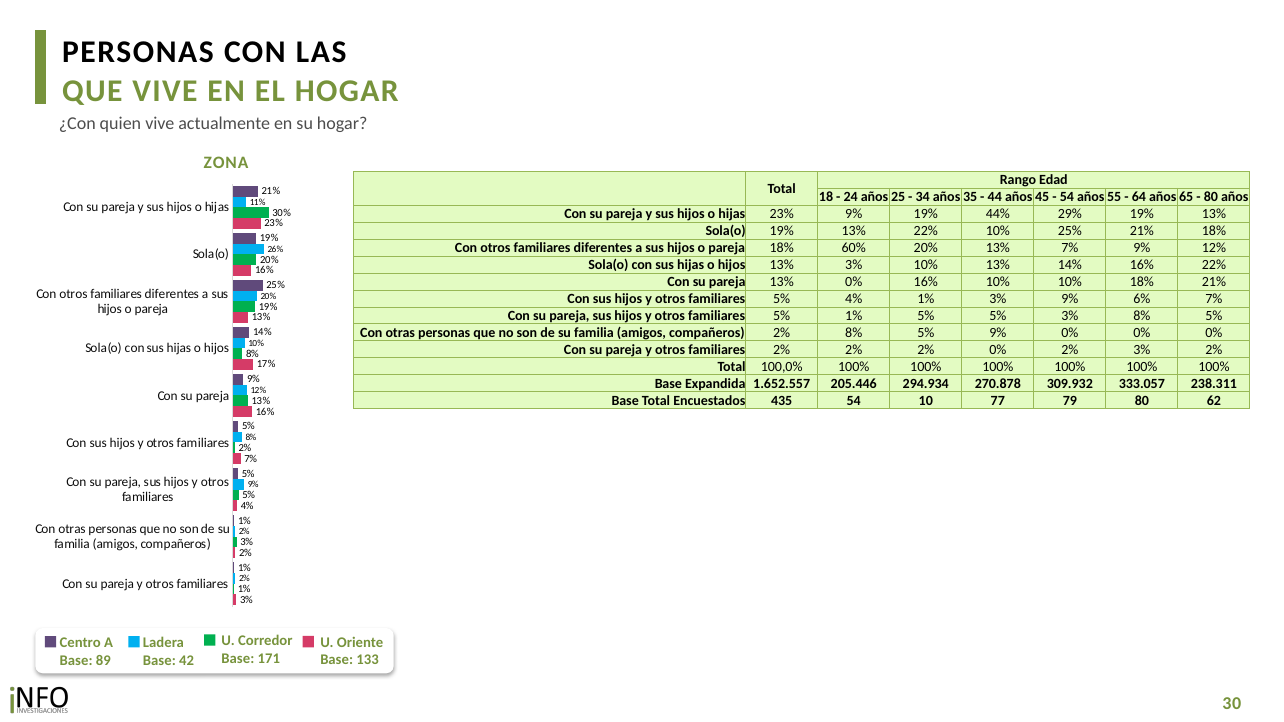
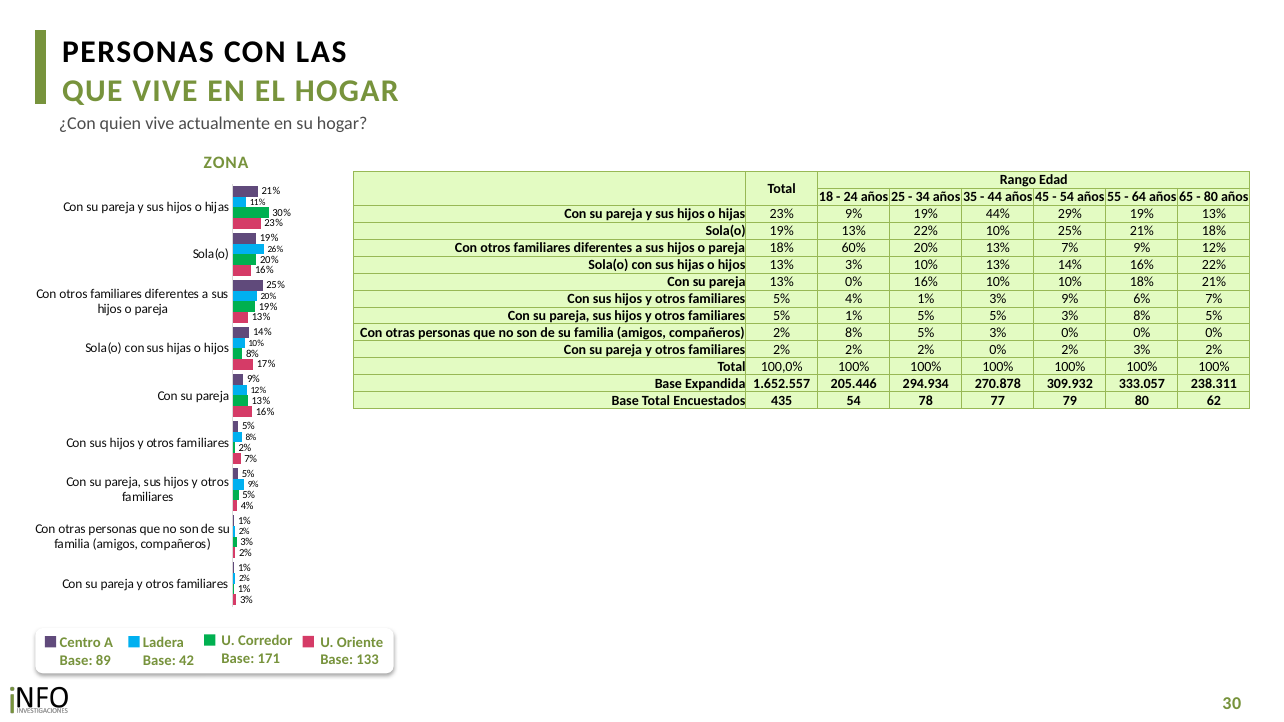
8% 5% 9%: 9% -> 3%
10: 10 -> 78
